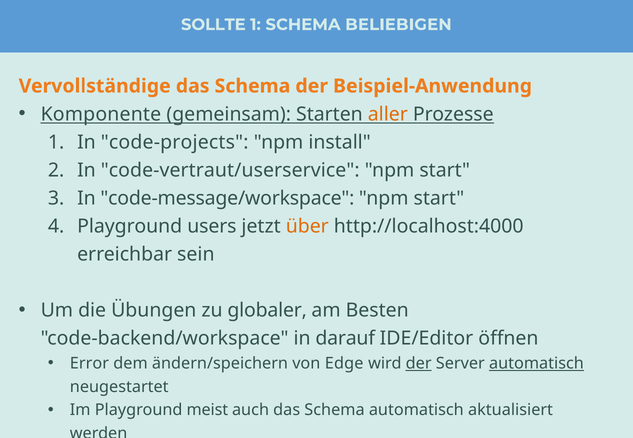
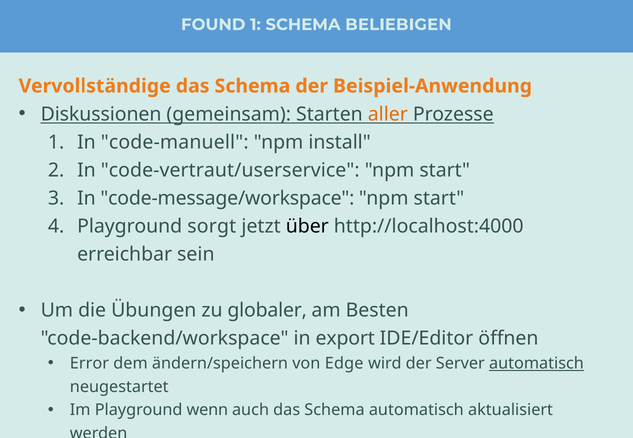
SOLLTE: SOLLTE -> FOUND
Komponente: Komponente -> Diskussionen
code-projects: code-projects -> code-manuell
users: users -> sorgt
über colour: orange -> black
darauf: darauf -> export
der at (419, 364) underline: present -> none
meist: meist -> wenn
